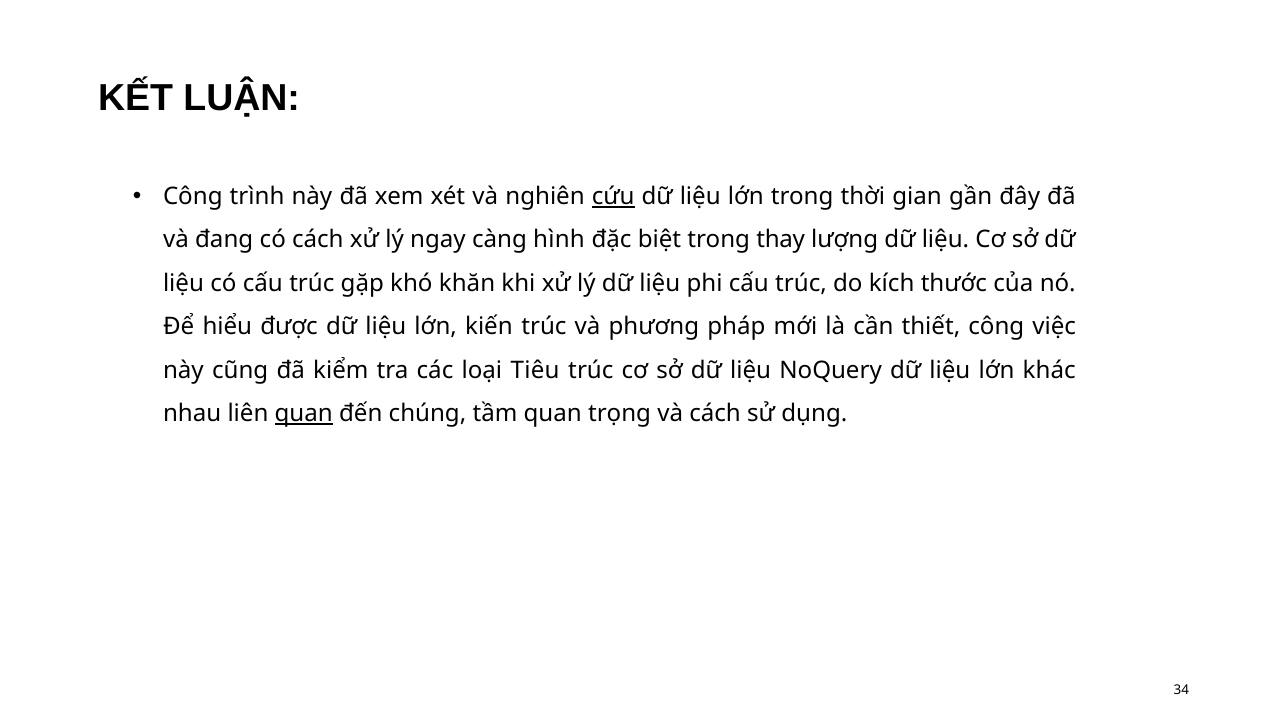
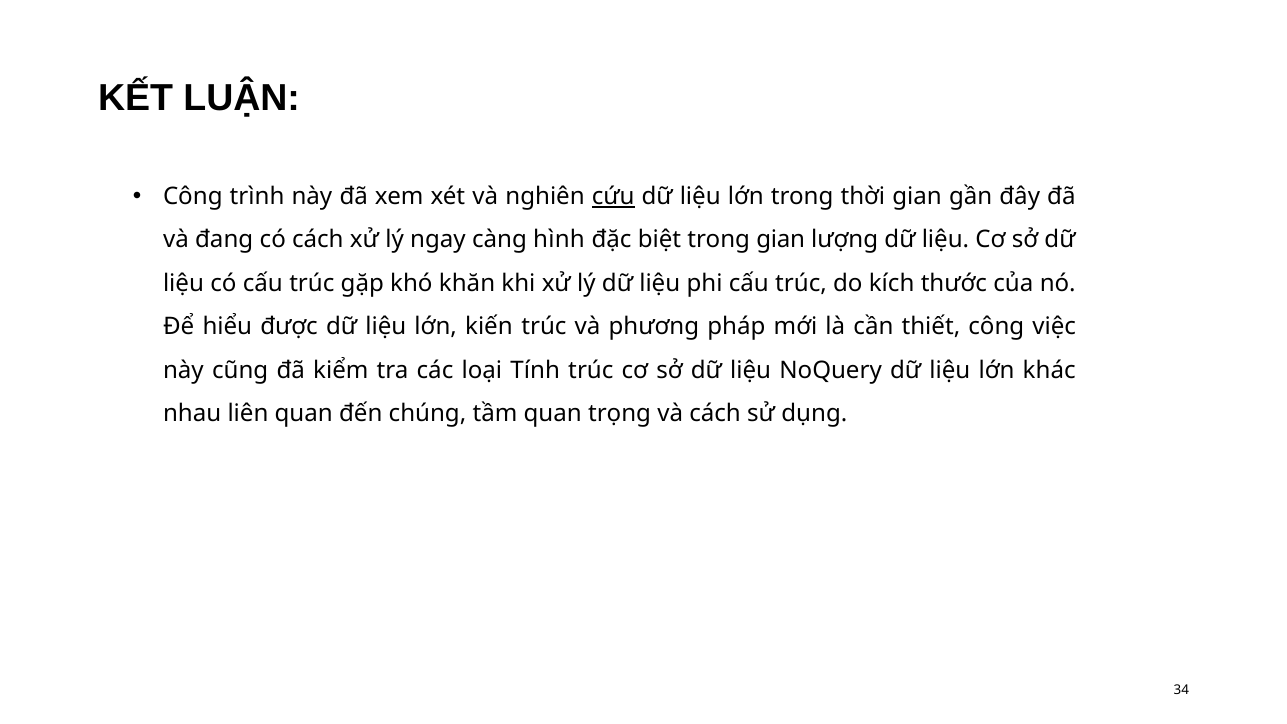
trong thay: thay -> gian
Tiêu: Tiêu -> Tính
quan at (304, 414) underline: present -> none
